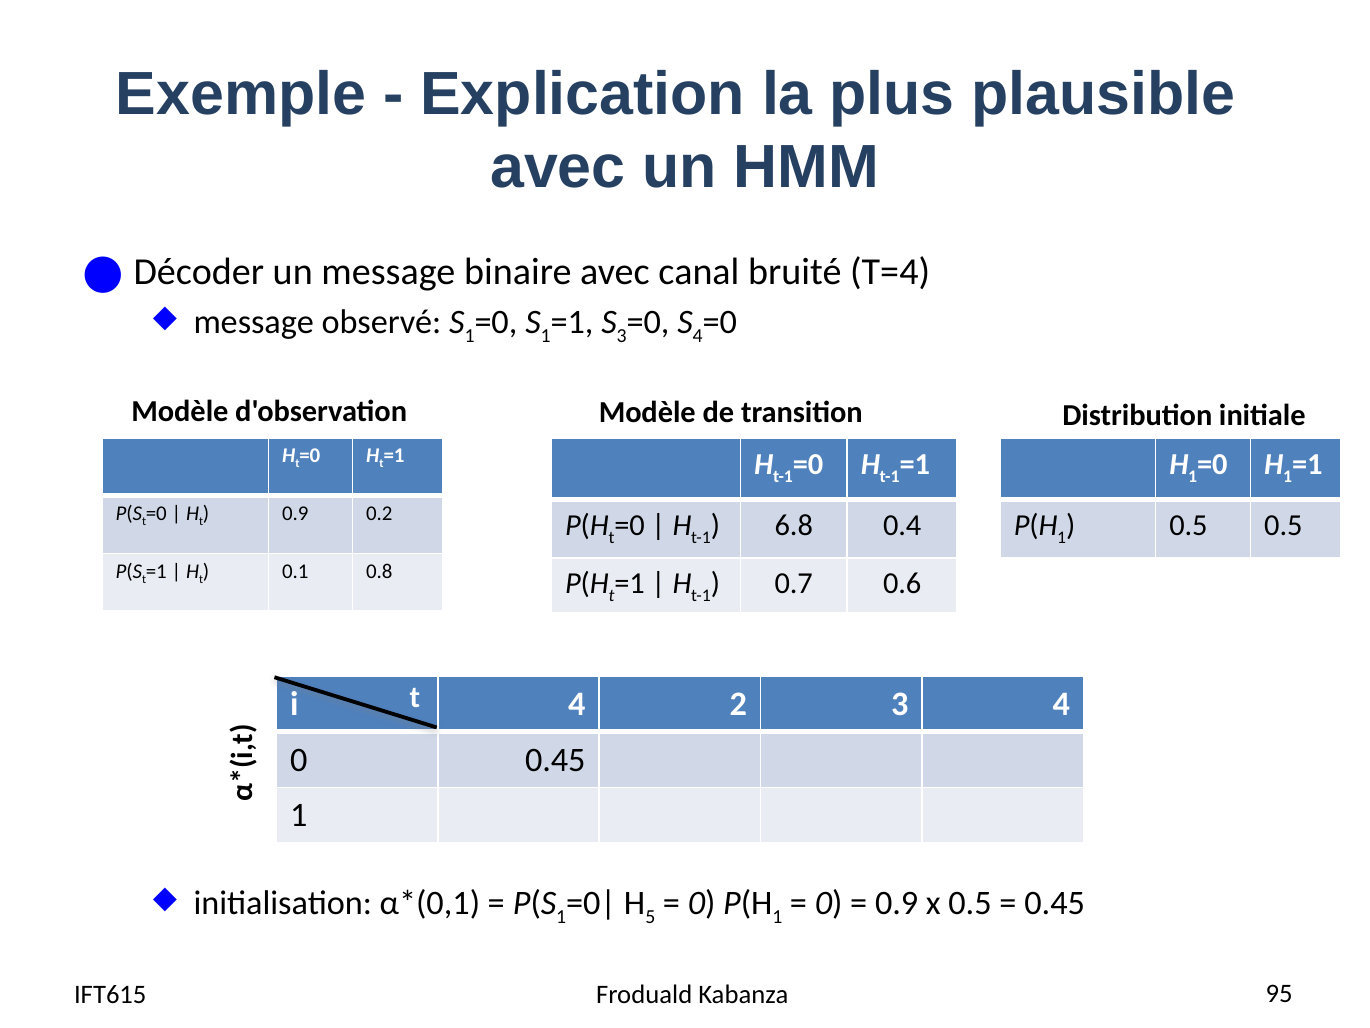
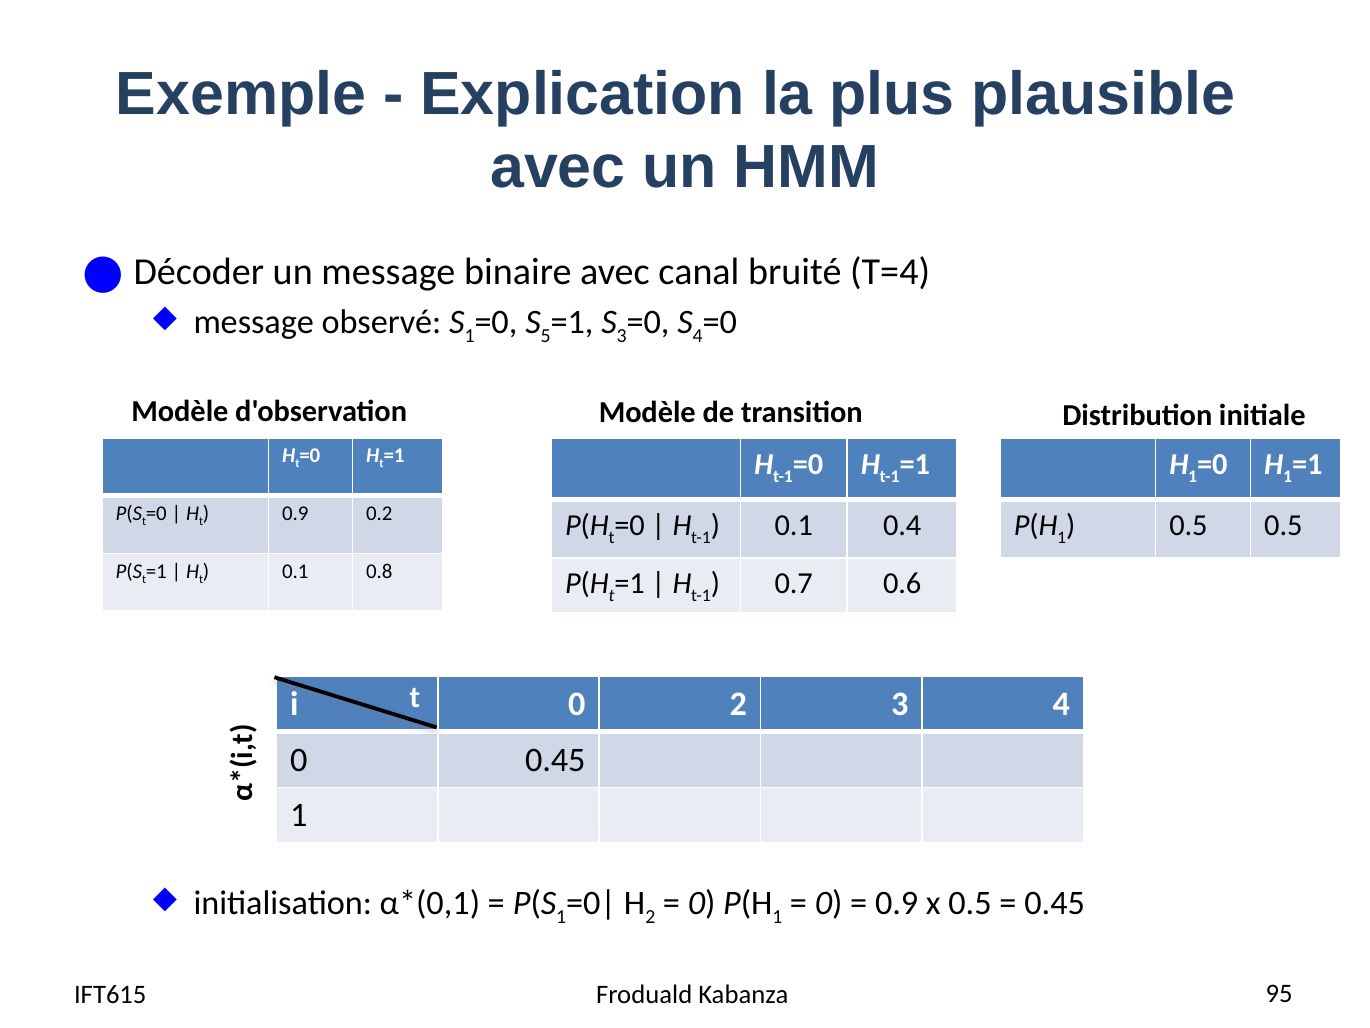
1 at (546, 335): 1 -> 5
6.8 at (794, 525): 6.8 -> 0.1
4 at (577, 704): 4 -> 0
5 at (650, 916): 5 -> 2
